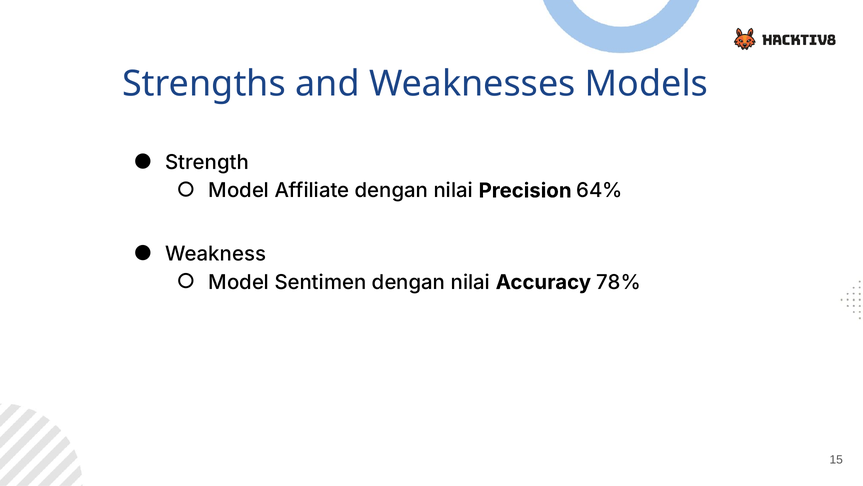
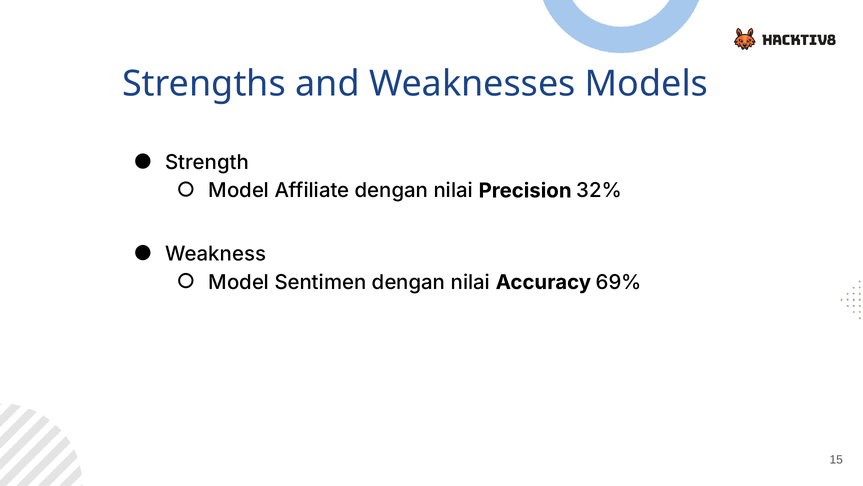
64%: 64% -> 32%
78%: 78% -> 69%
